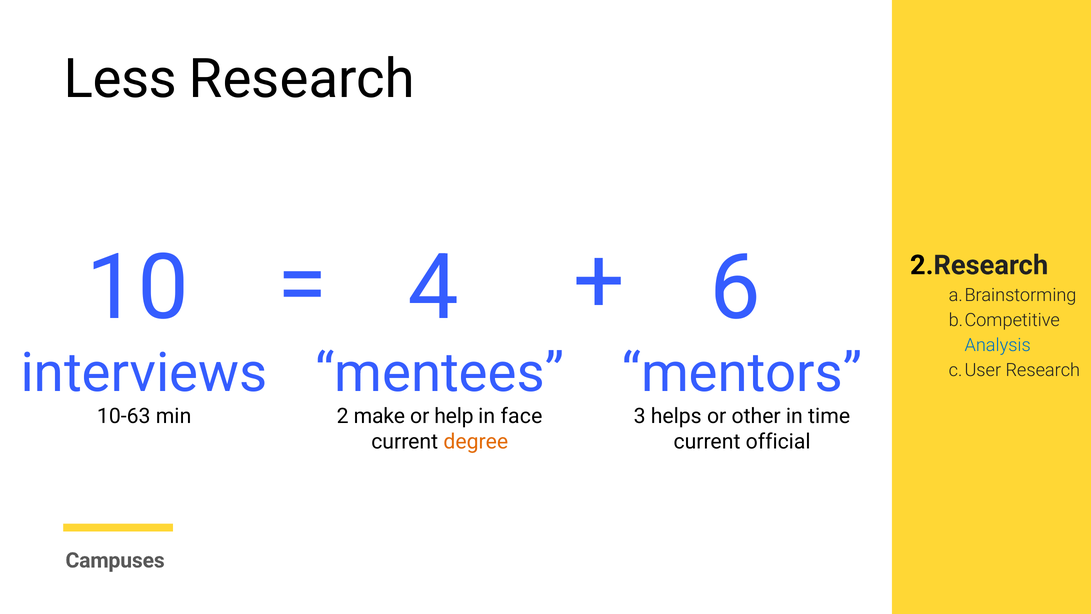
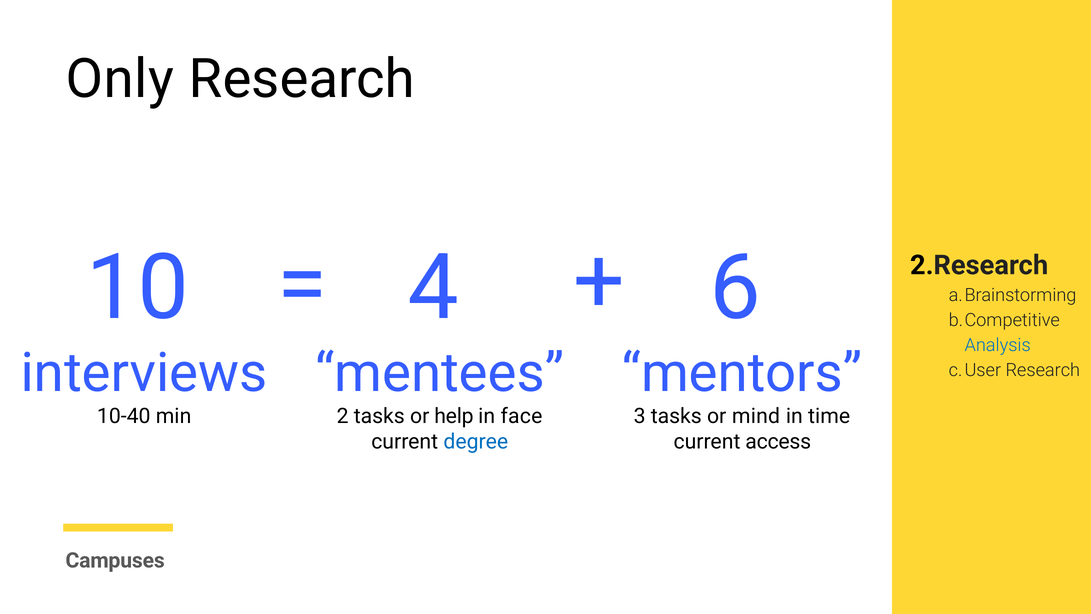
Less: Less -> Only
10-63: 10-63 -> 10-40
2 make: make -> tasks
3 helps: helps -> tasks
other: other -> mind
degree colour: orange -> blue
official: official -> access
